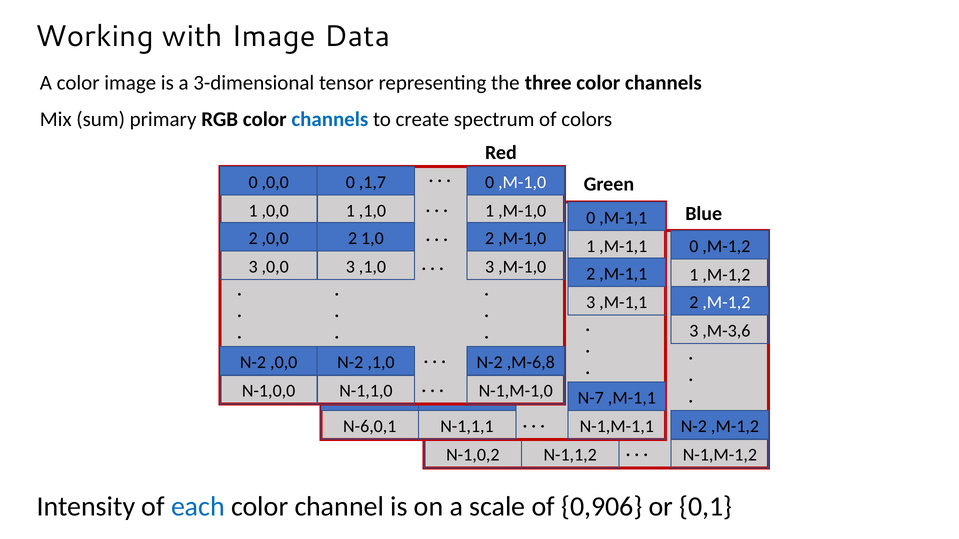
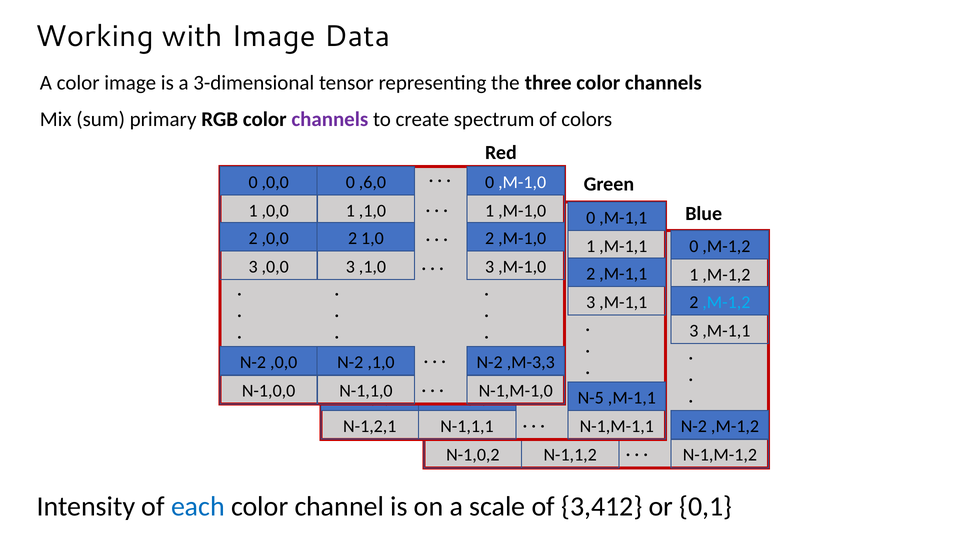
channels at (330, 119) colour: blue -> purple
,1,7: ,1,7 -> ,6,0
,M-1,2 at (726, 302) colour: white -> light blue
,M-3,6 at (726, 331): ,M-3,6 -> ,M-1,1
,M-6,8: ,M-6,8 -> ,M-3,3
N-7: N-7 -> N-5
N-6,0,1: N-6,0,1 -> N-1,2,1
0,906: 0,906 -> 3,412
